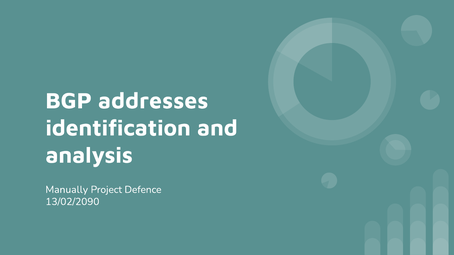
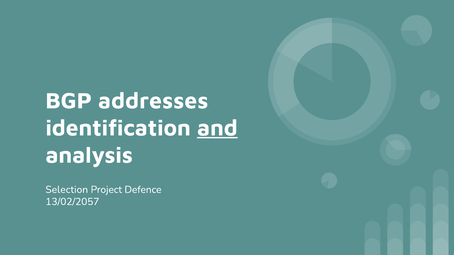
and underline: none -> present
Manually: Manually -> Selection
13/02/2090: 13/02/2090 -> 13/02/2057
